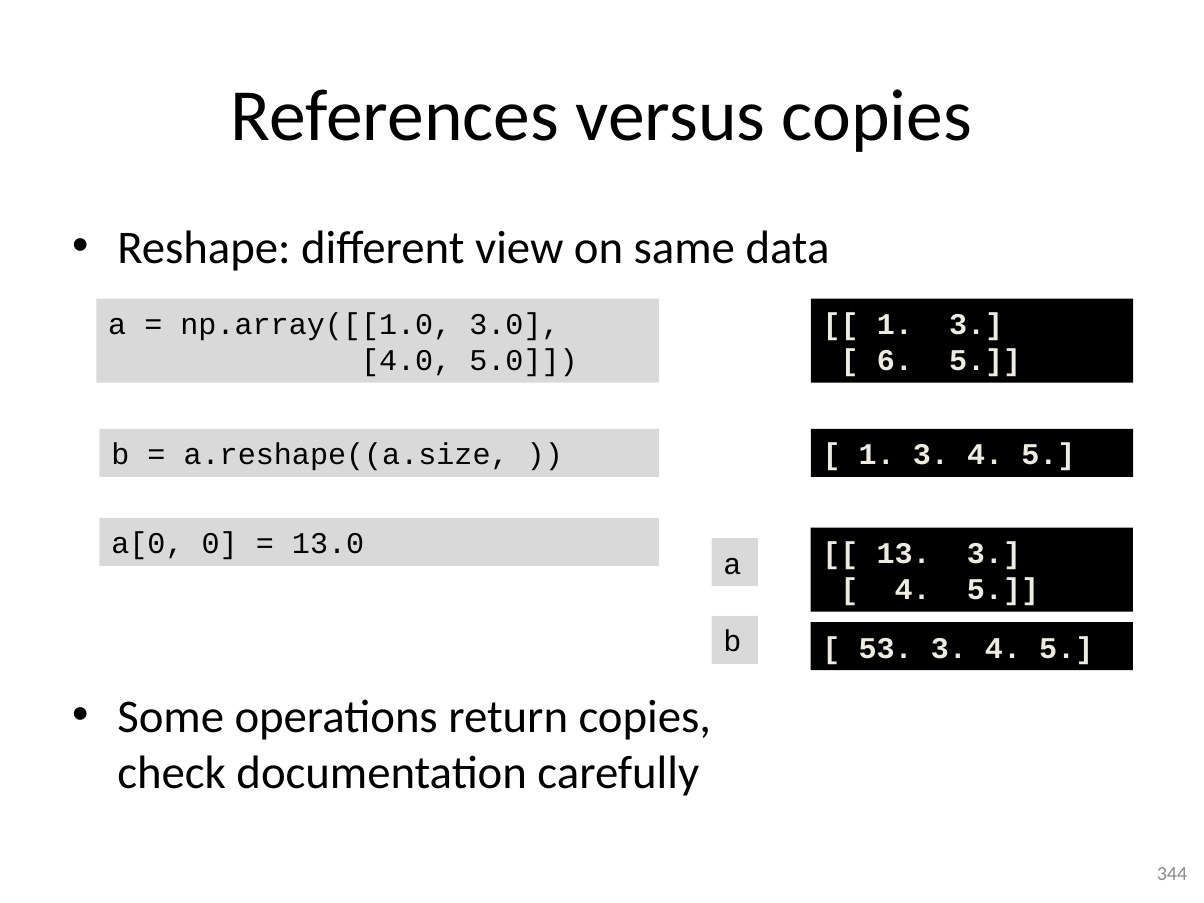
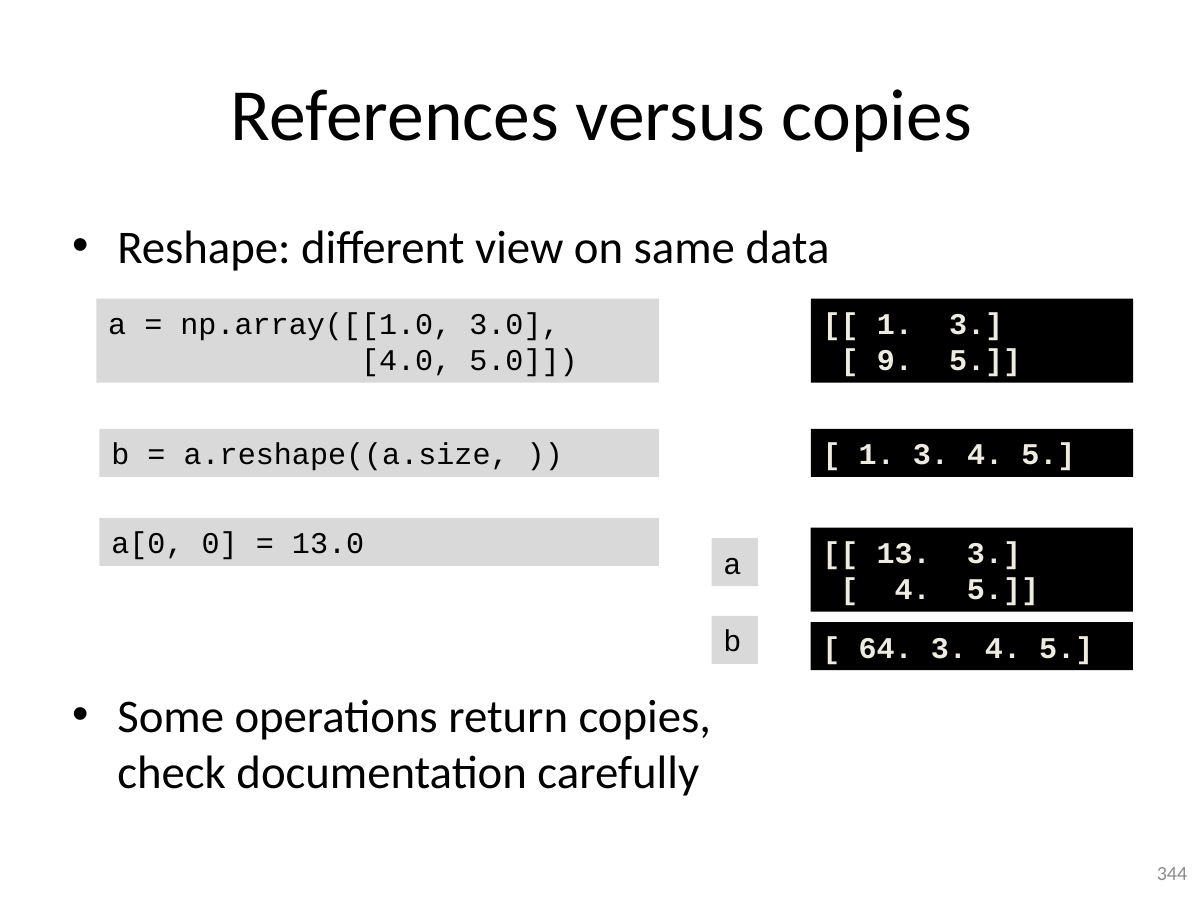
6: 6 -> 9
53: 53 -> 64
